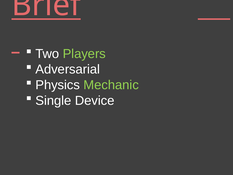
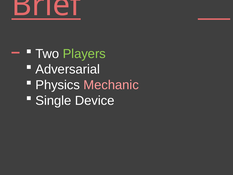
Mechanic colour: light green -> pink
